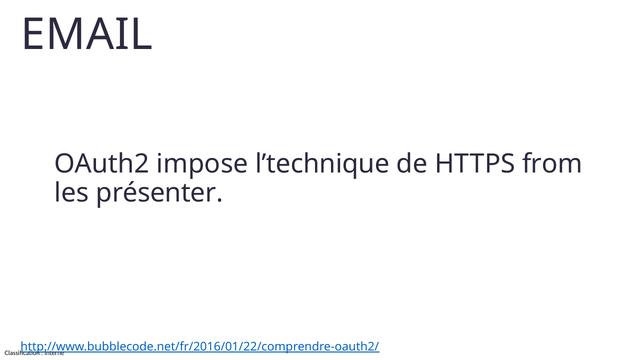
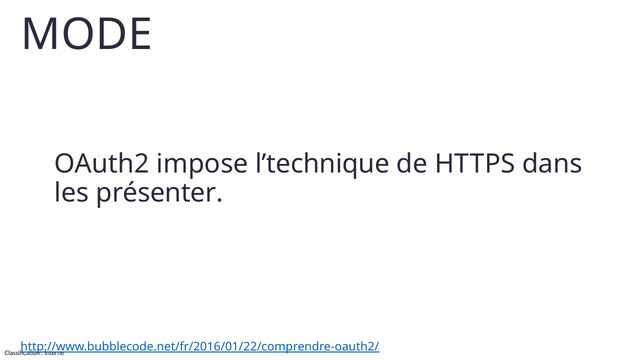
EMAIL: EMAIL -> MODE
from: from -> dans
